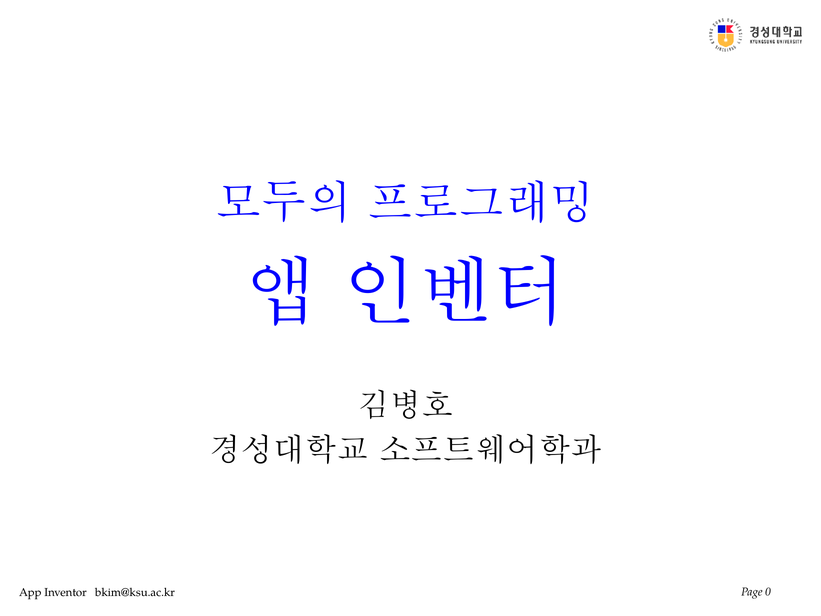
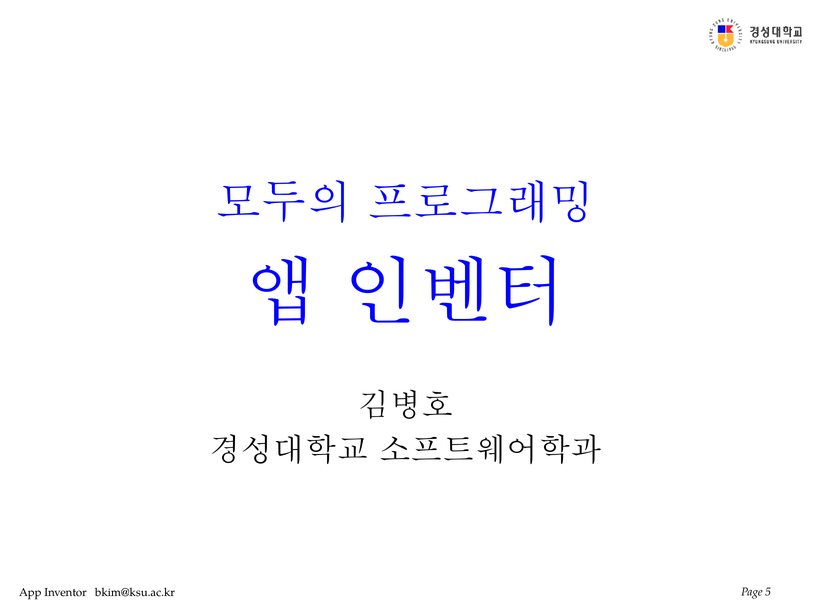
0: 0 -> 5
